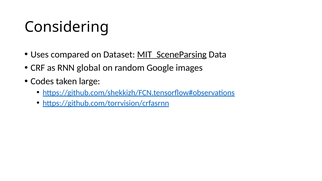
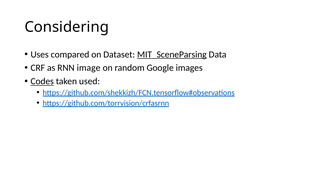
global: global -> image
Codes underline: none -> present
large: large -> used
